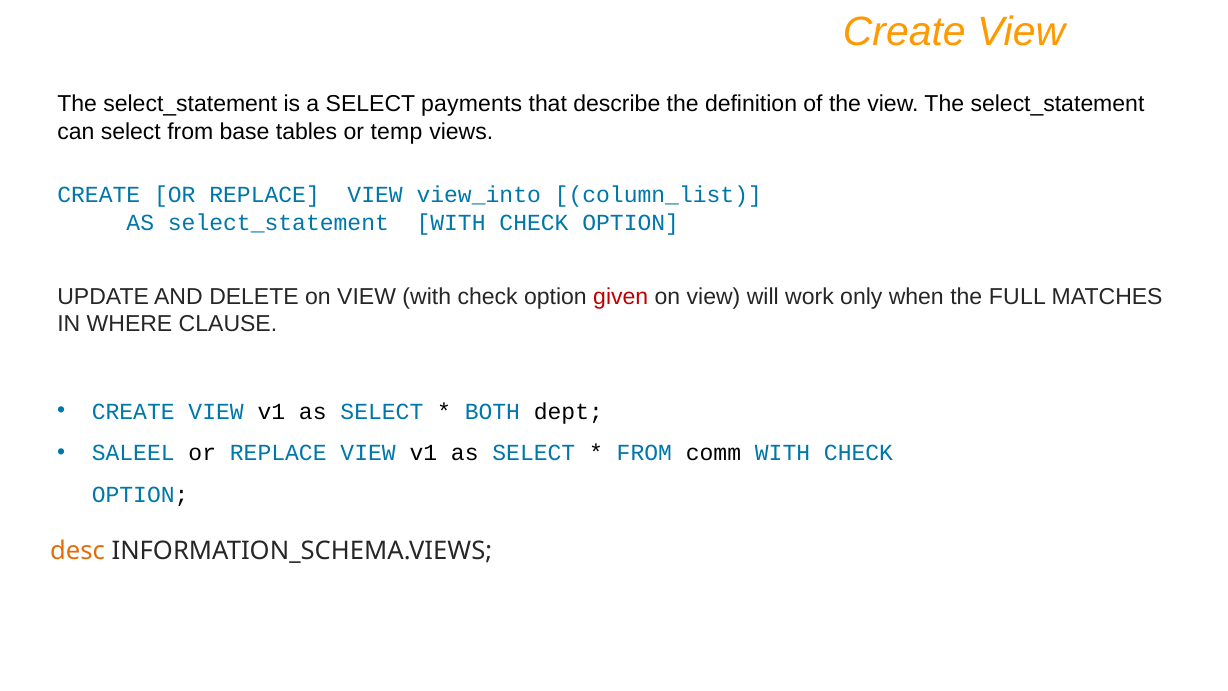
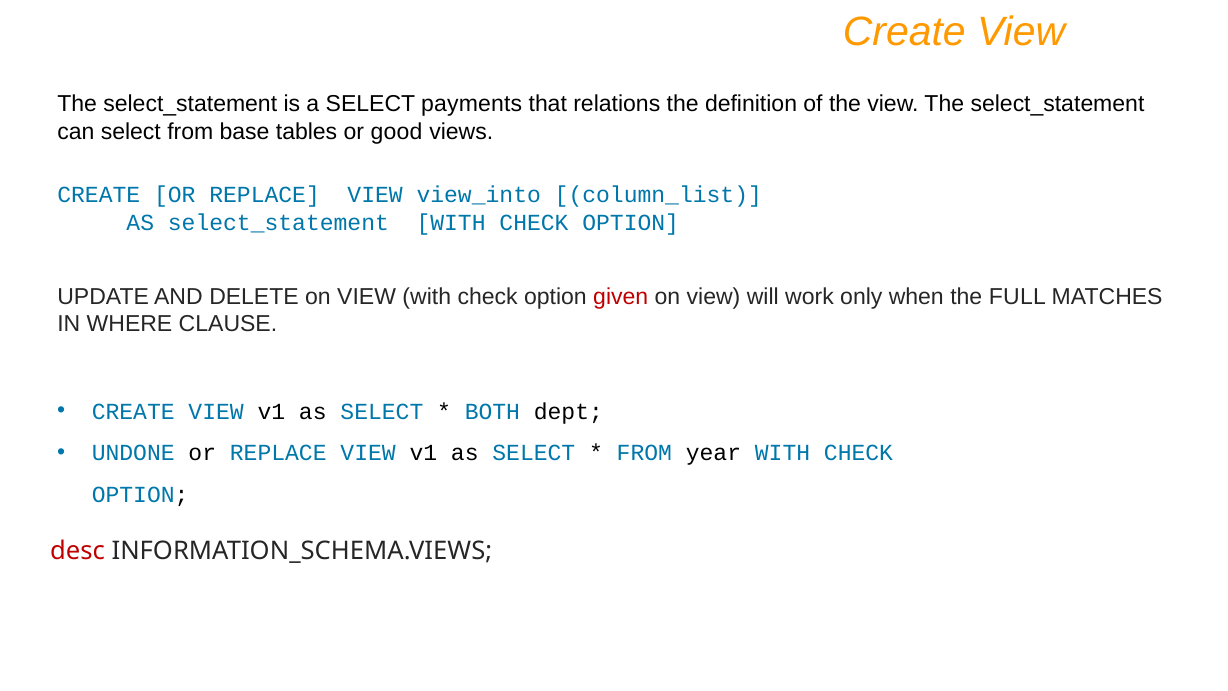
describe: describe -> relations
temp: temp -> good
SALEEL: SALEEL -> UNDONE
comm: comm -> year
desc colour: orange -> red
